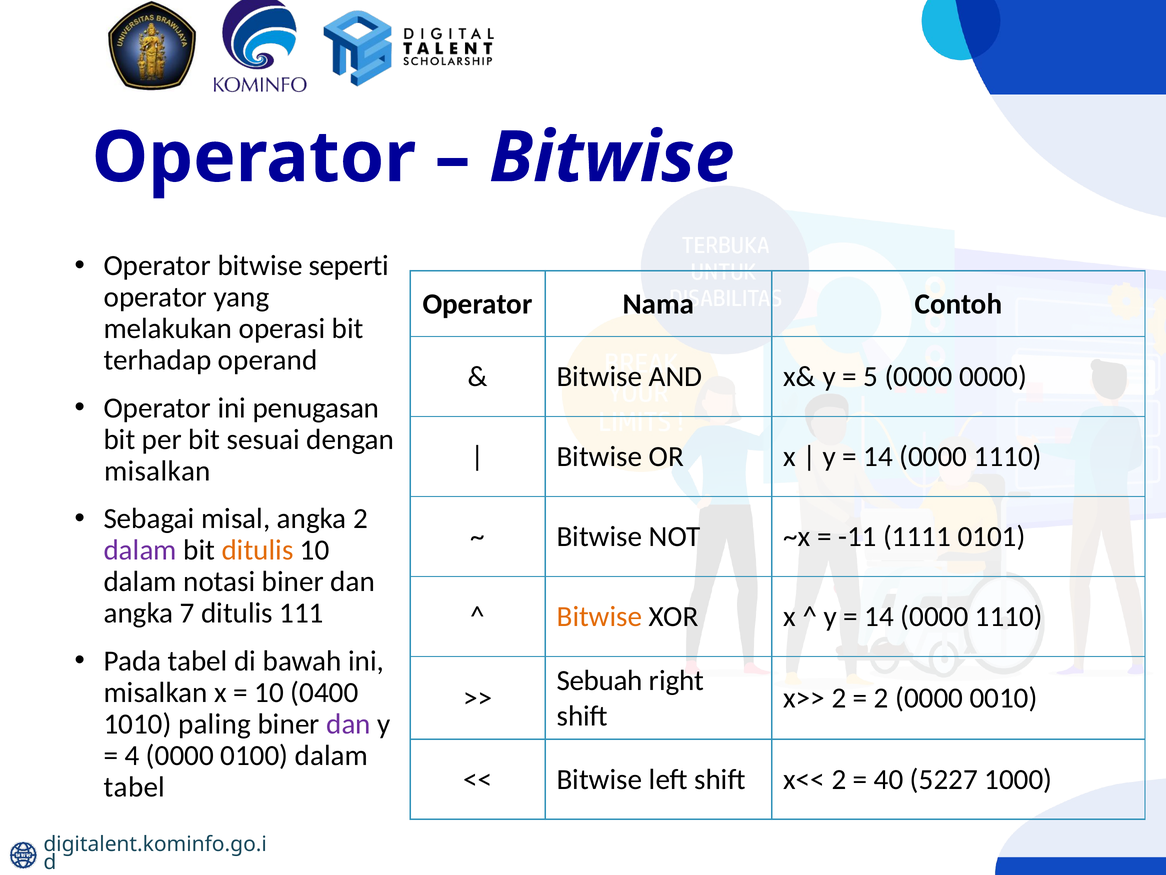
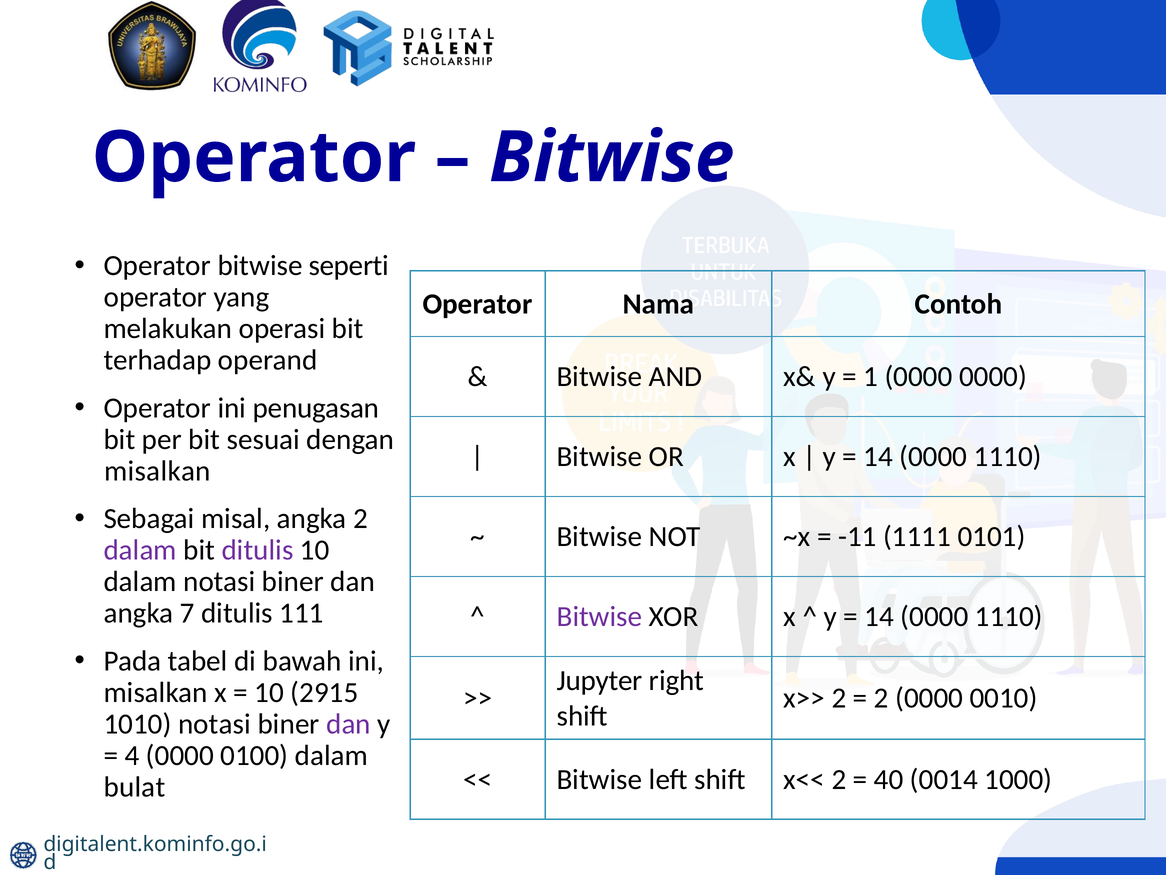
5: 5 -> 1
ditulis at (258, 550) colour: orange -> purple
Bitwise at (600, 616) colour: orange -> purple
Sebuah: Sebuah -> Jupyter
0400: 0400 -> 2915
1010 paling: paling -> notasi
5227: 5227 -> 0014
tabel at (134, 786): tabel -> bulat
